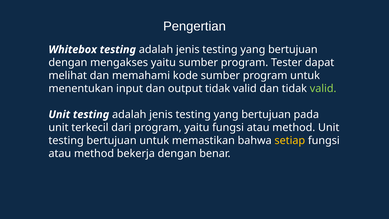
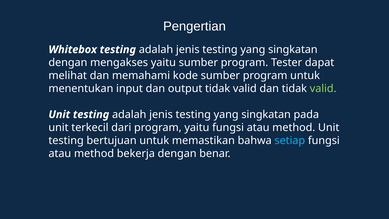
bertujuan at (293, 50): bertujuan -> singkatan
bertujuan at (266, 114): bertujuan -> singkatan
setiap colour: yellow -> light blue
